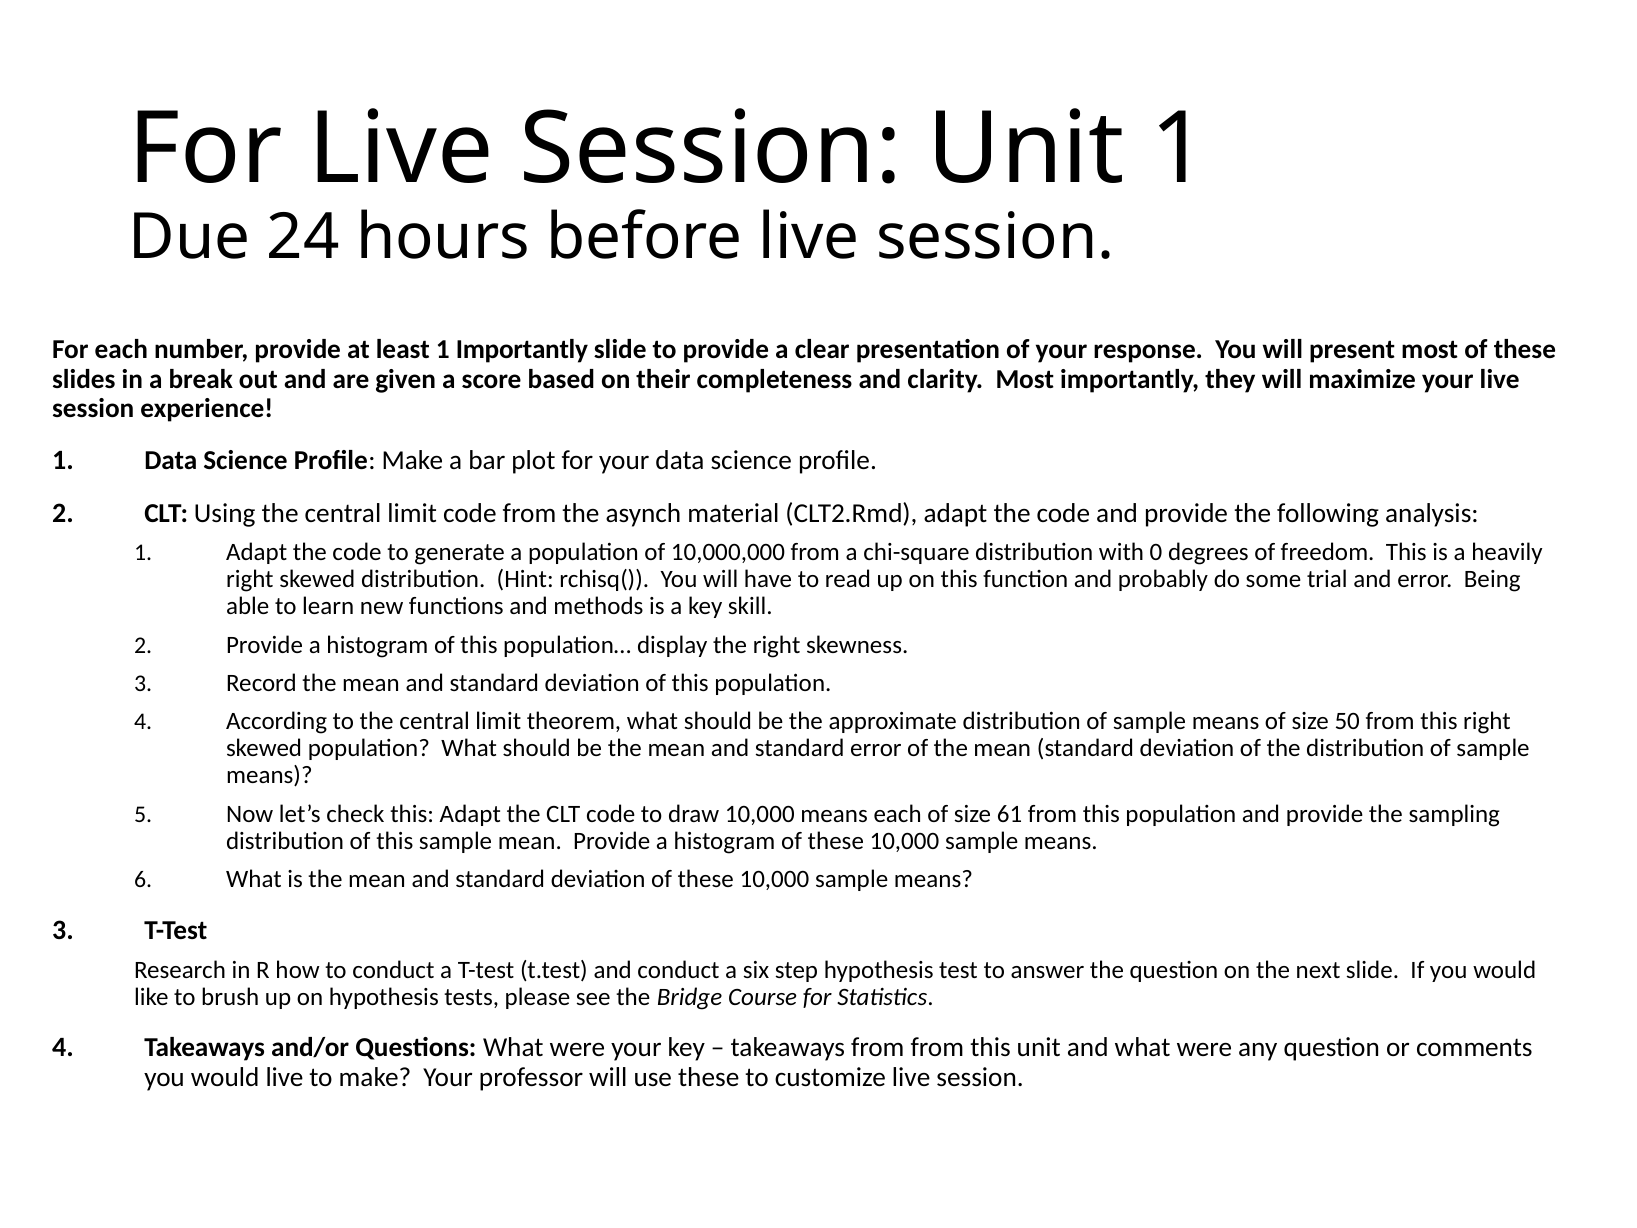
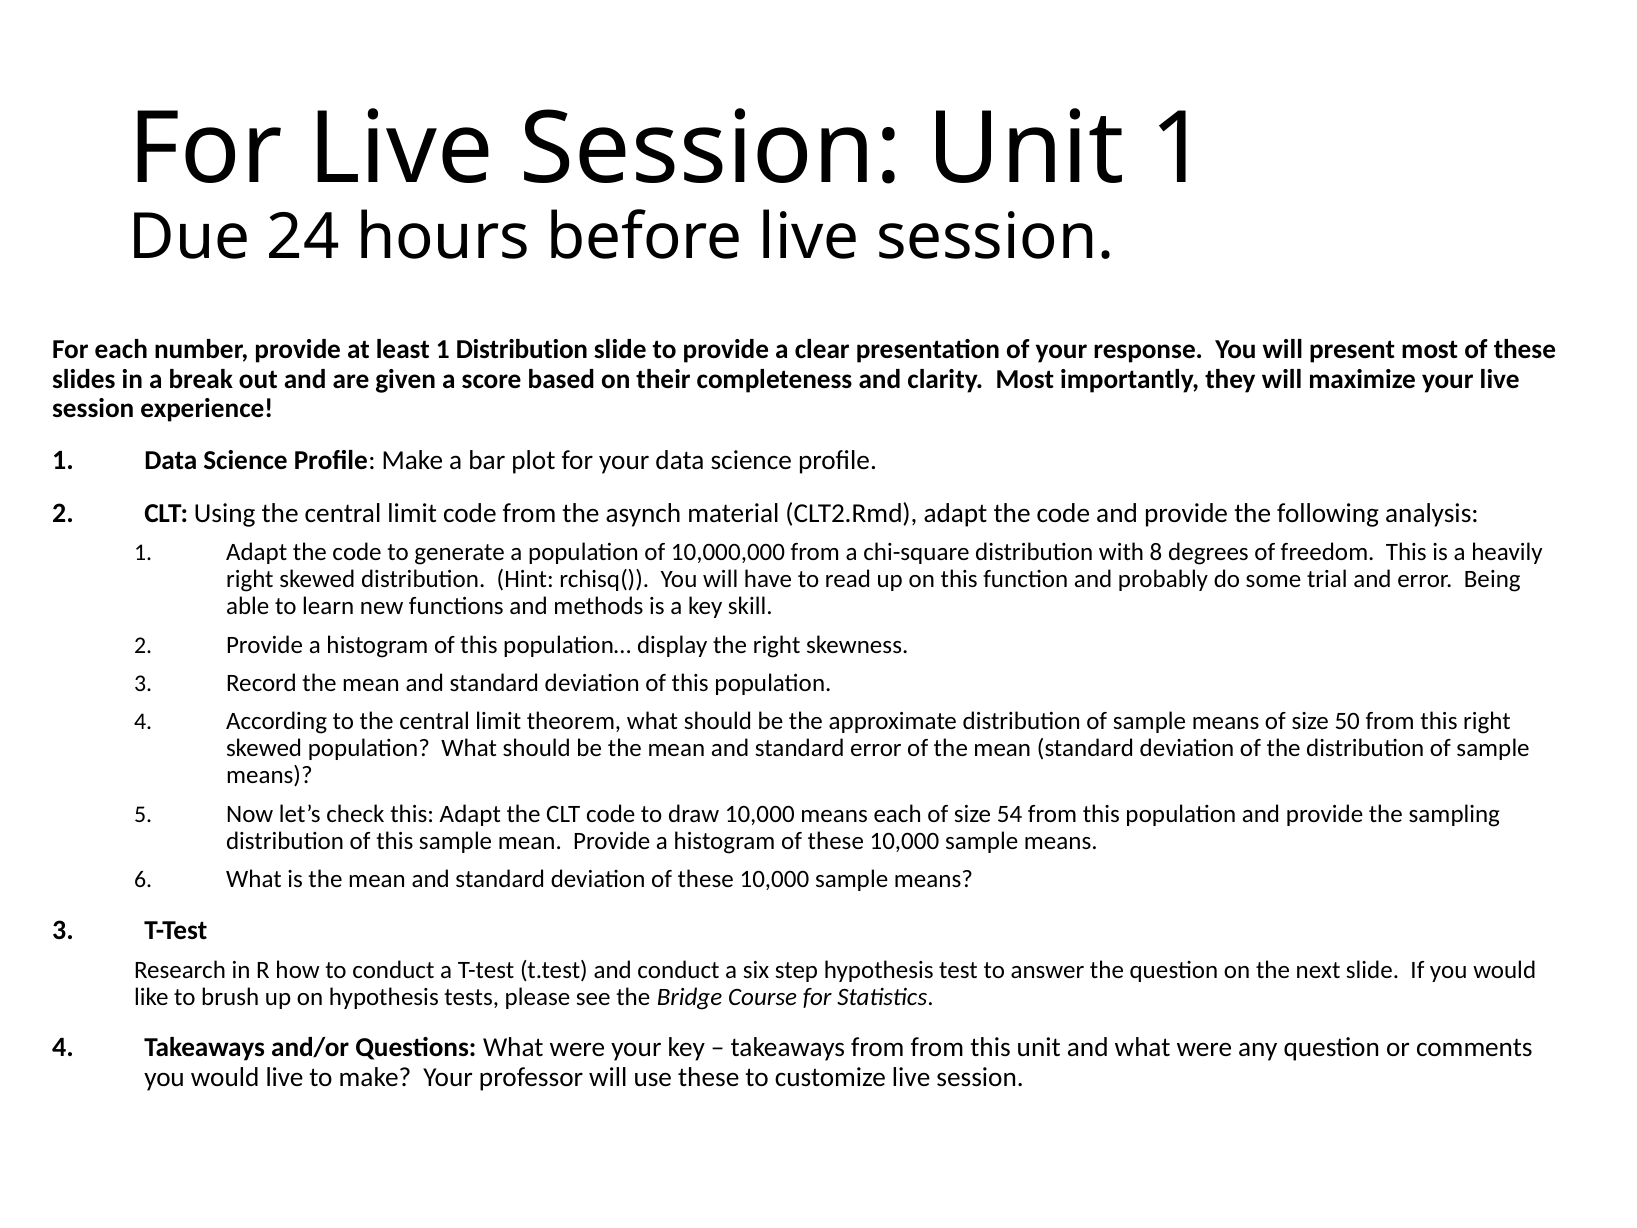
1 Importantly: Importantly -> Distribution
0: 0 -> 8
61: 61 -> 54
